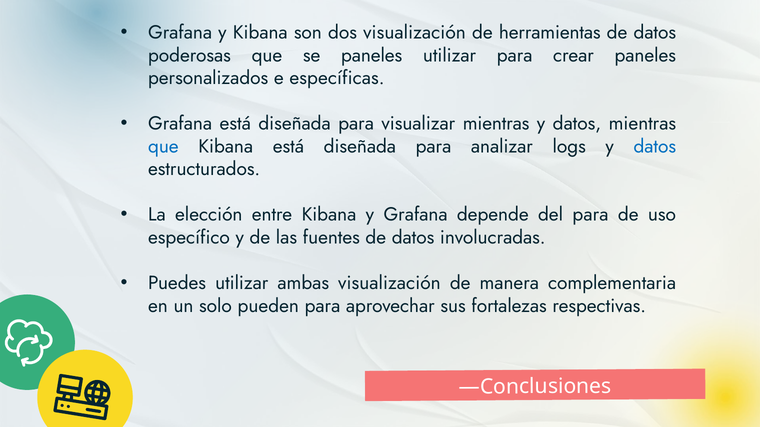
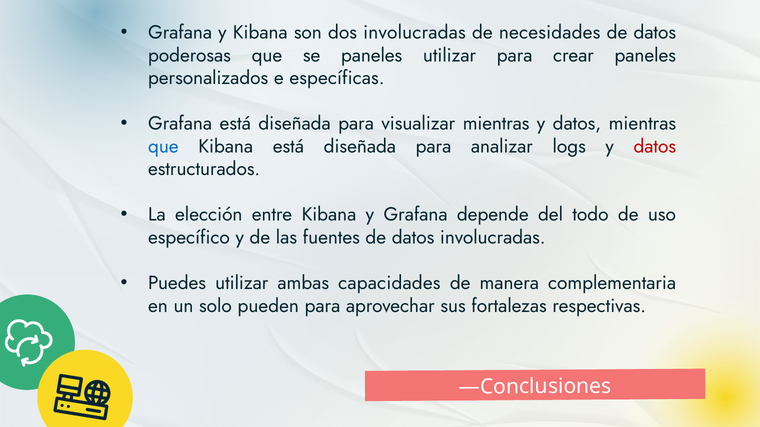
dos visualización: visualización -> involucradas
herramientas: herramientas -> necesidades
datos at (655, 147) colour: blue -> red
del para: para -> todo
ambas visualización: visualización -> capacidades
